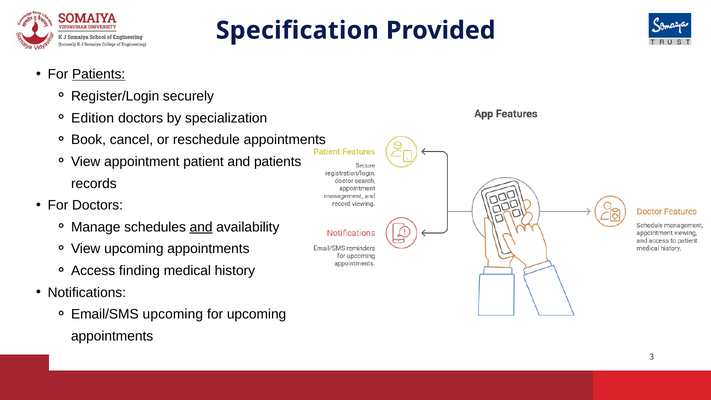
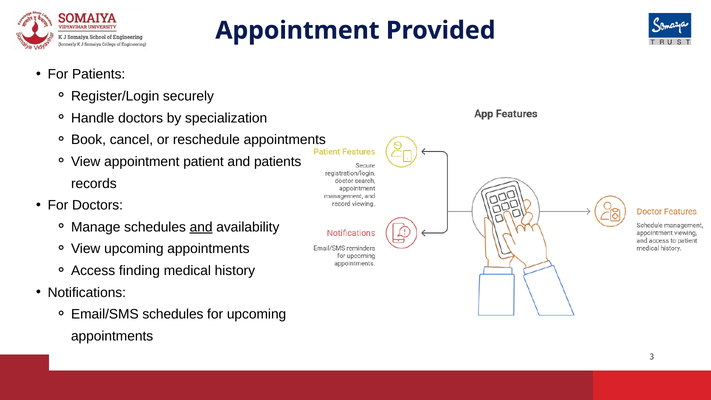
Specification at (297, 30): Specification -> Appointment
Patients at (99, 74) underline: present -> none
Edition: Edition -> Handle
Email/SMS upcoming: upcoming -> schedules
